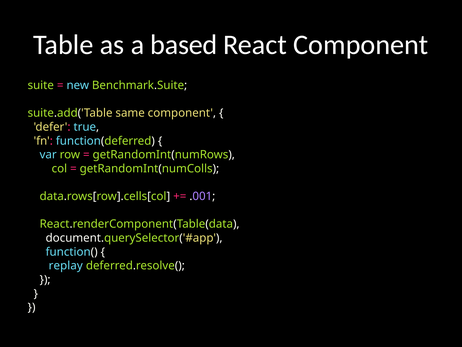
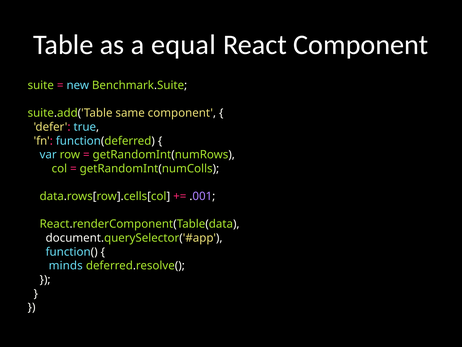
based: based -> equal
replay: replay -> minds
